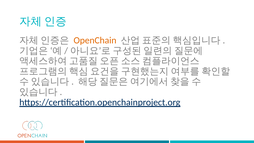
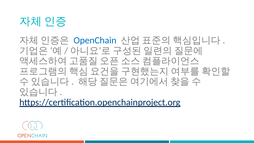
OpenChain colour: orange -> blue
